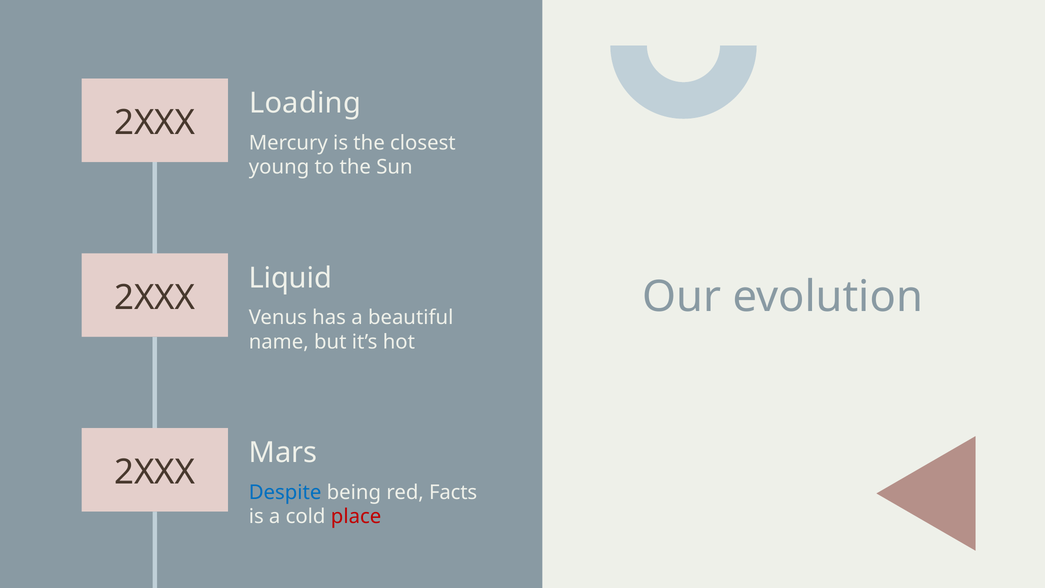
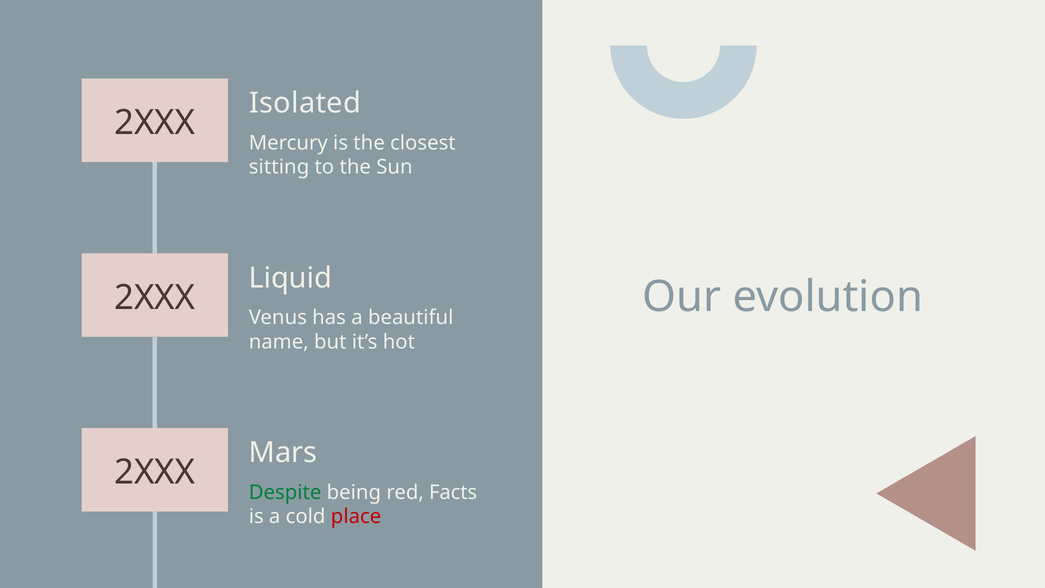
Loading: Loading -> Isolated
young: young -> sitting
Despite colour: blue -> green
